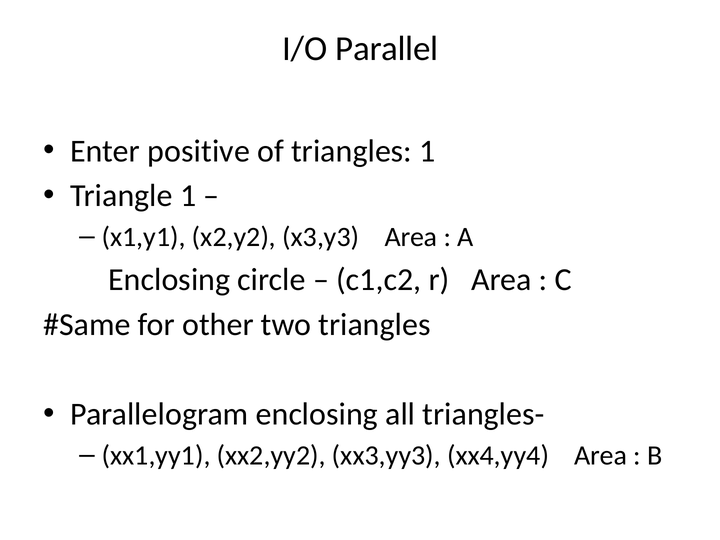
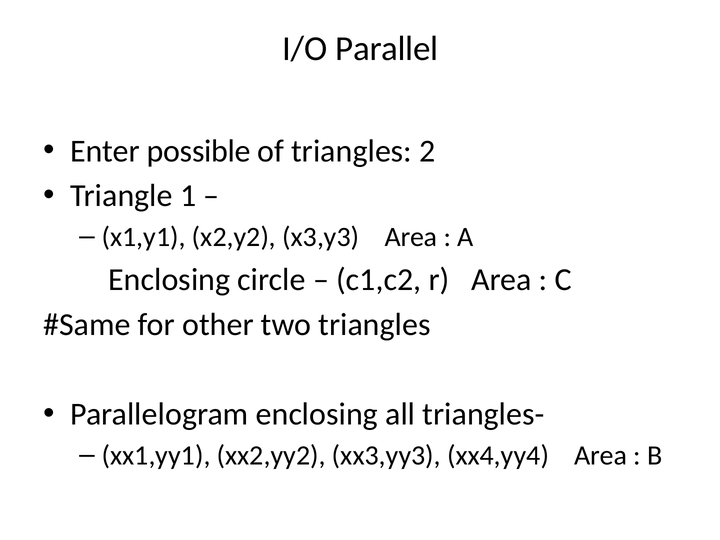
positive: positive -> possible
triangles 1: 1 -> 2
